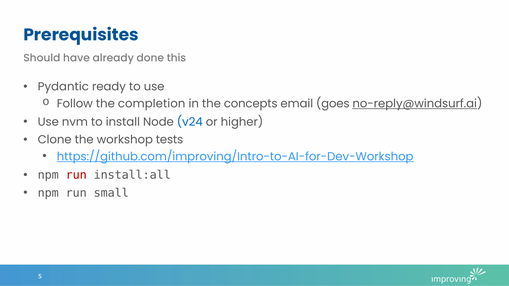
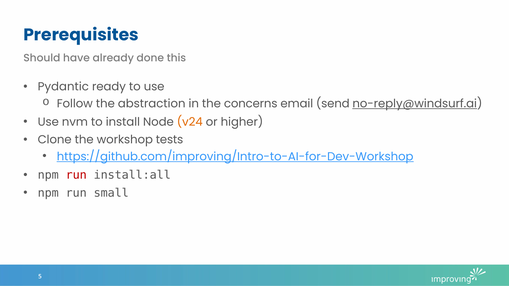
completion: completion -> abstraction
concepts: concepts -> concerns
goes: goes -> send
v24 colour: blue -> orange
